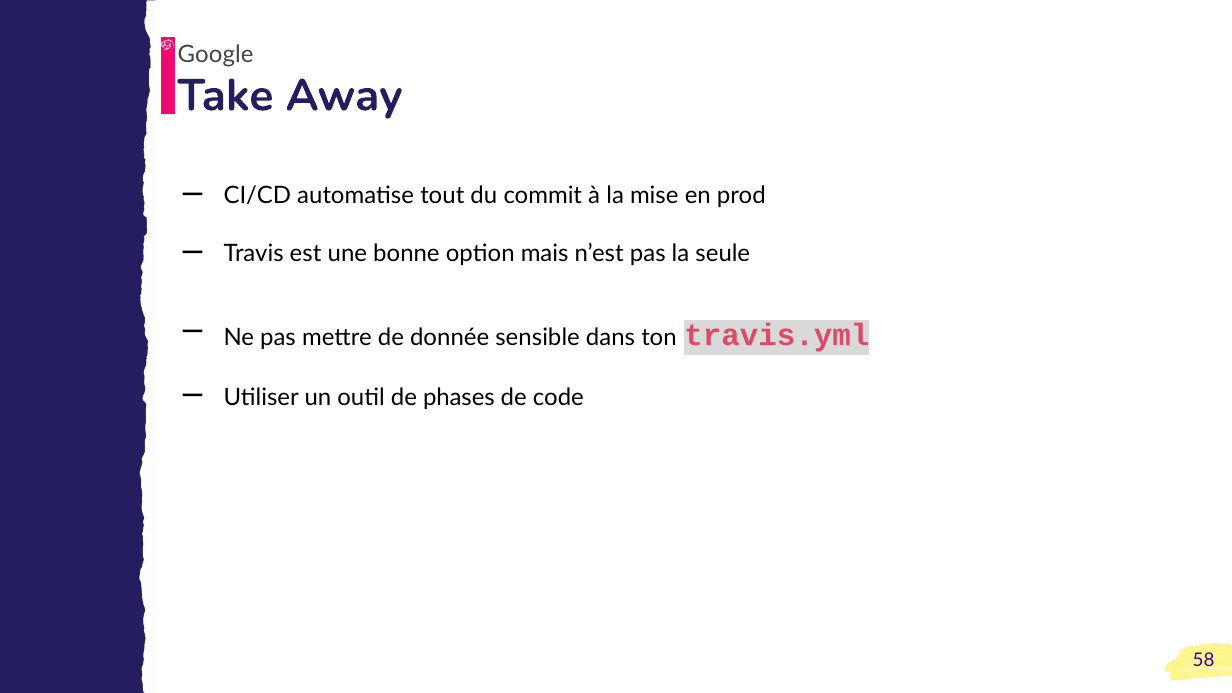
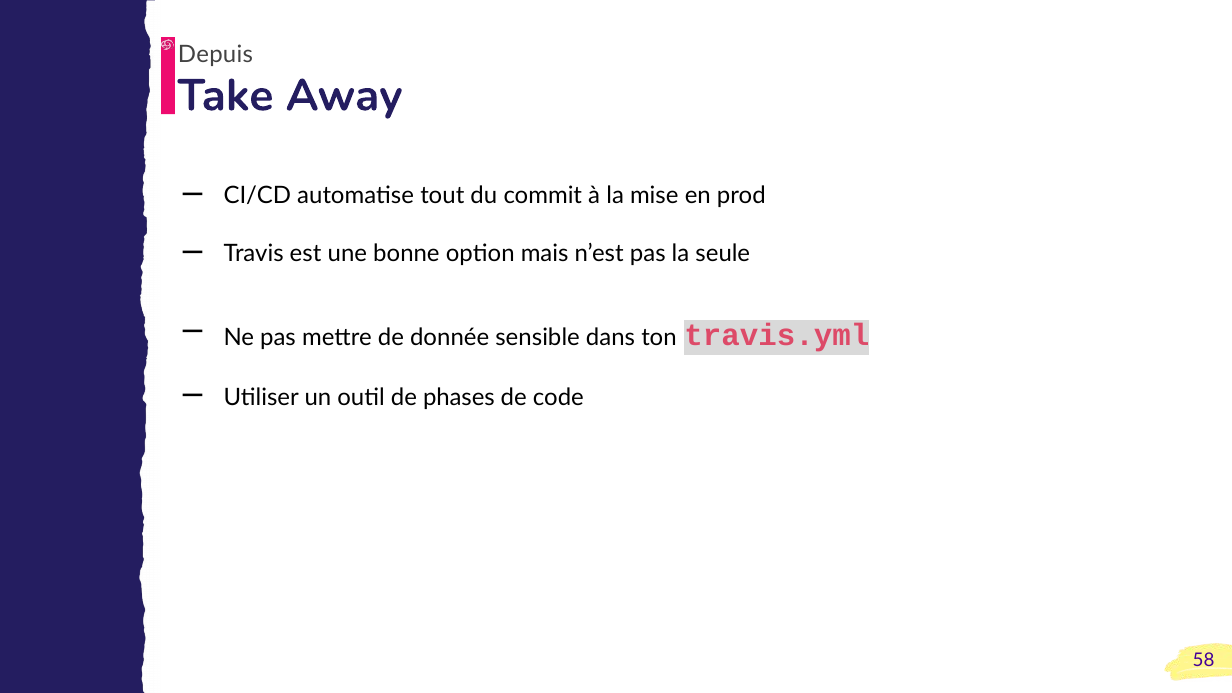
Google: Google -> Depuis
